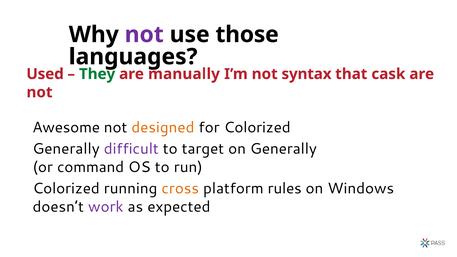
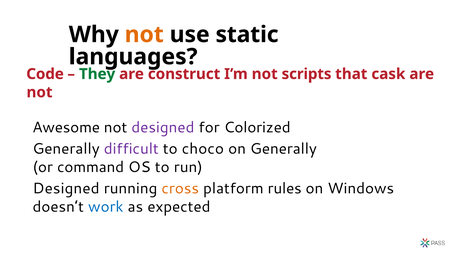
not at (144, 35) colour: purple -> orange
those: those -> static
Used: Used -> Code
manually: manually -> construct
syntax: syntax -> scripts
designed at (163, 128) colour: orange -> purple
target: target -> choco
Colorized at (66, 189): Colorized -> Designed
work colour: purple -> blue
